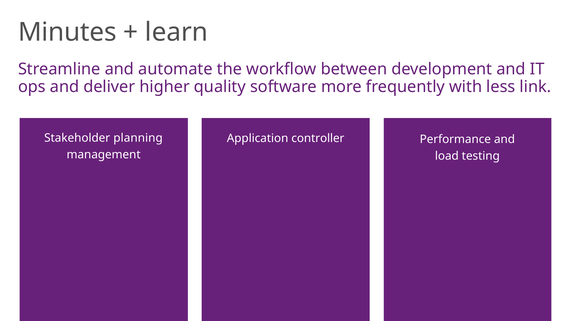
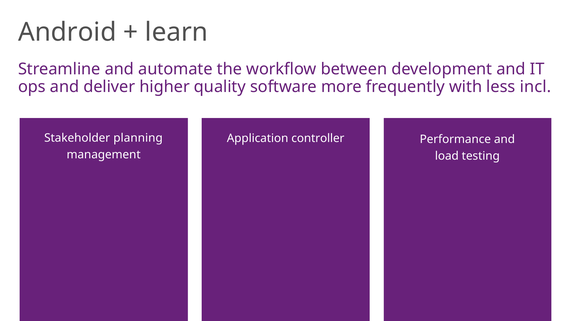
Minutes: Minutes -> Android
link: link -> incl
